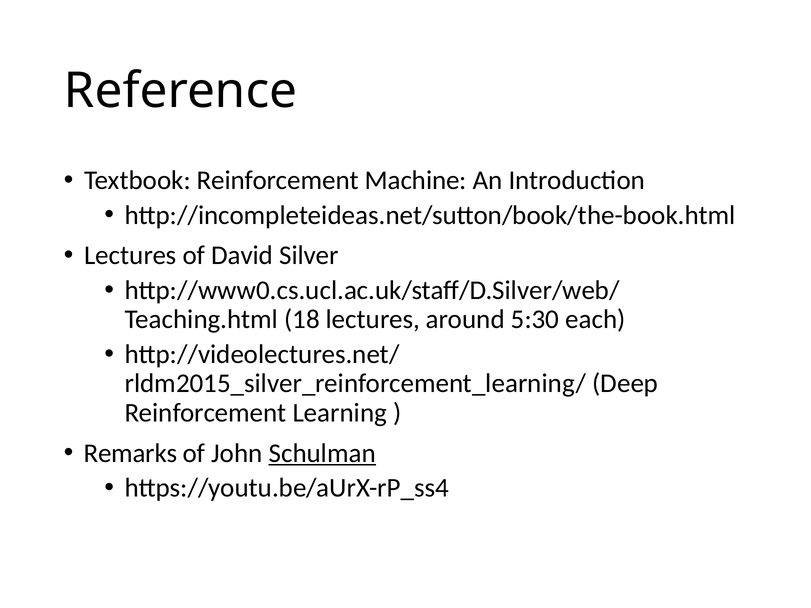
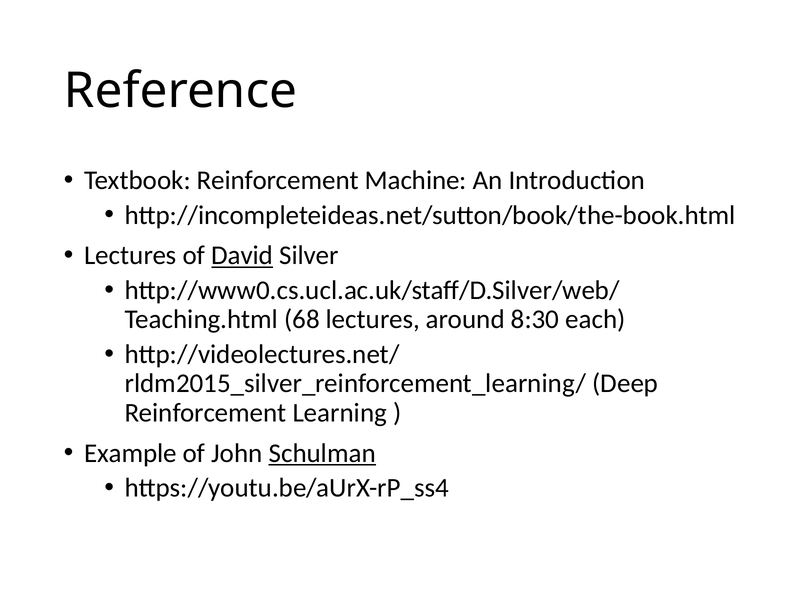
David underline: none -> present
18: 18 -> 68
5:30: 5:30 -> 8:30
Remarks: Remarks -> Example
